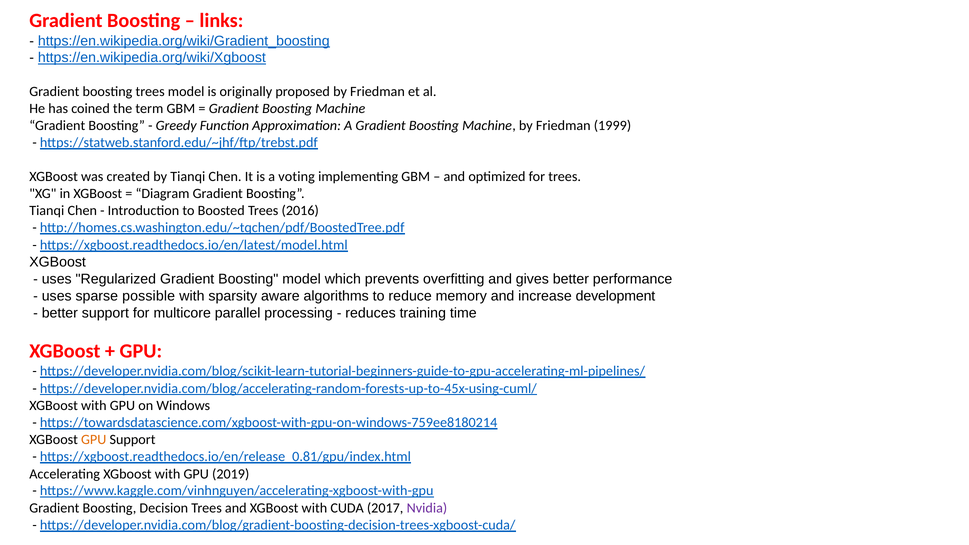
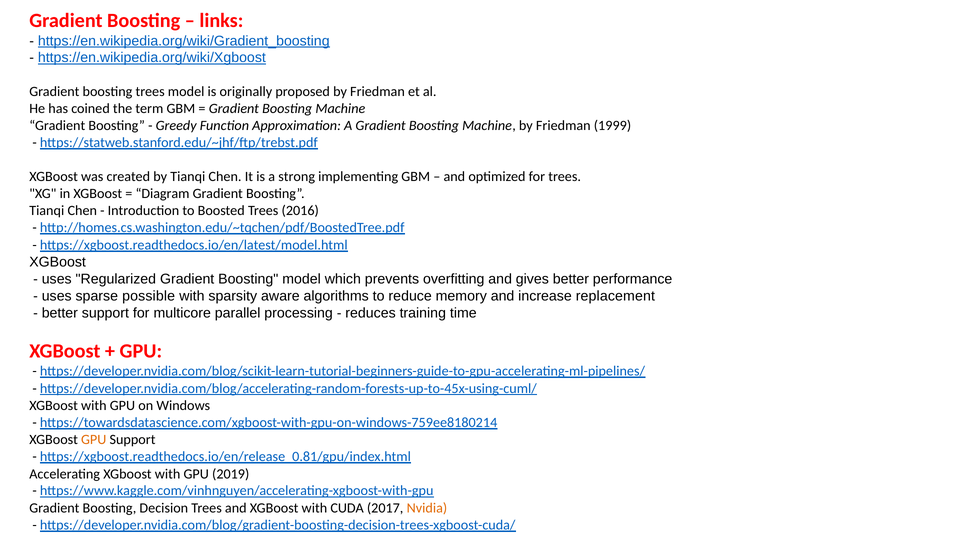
voting: voting -> strong
development: development -> replacement
Nvidia colour: purple -> orange
